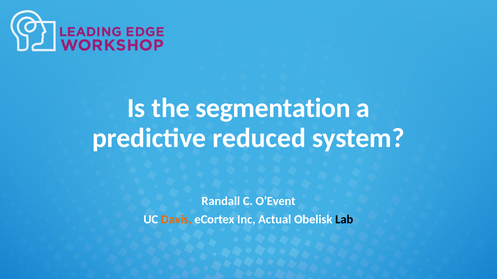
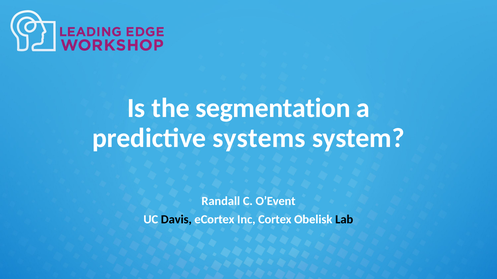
reduced: reduced -> systems
Davis colour: orange -> black
Actual: Actual -> Cortex
